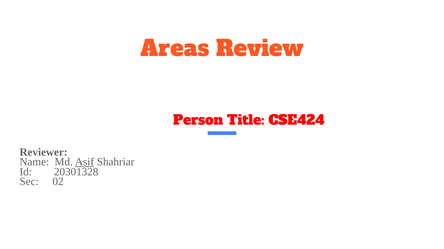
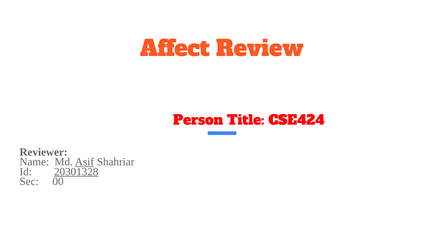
Areas: Areas -> Affect
20301328 underline: none -> present
02: 02 -> 00
